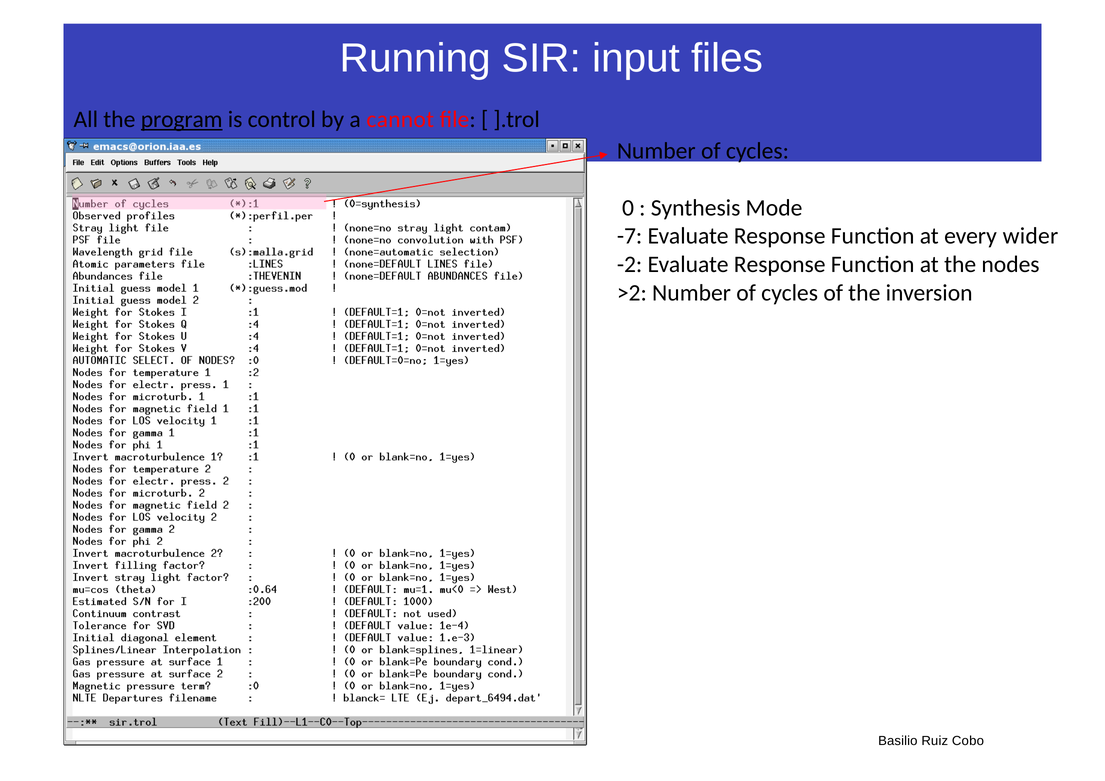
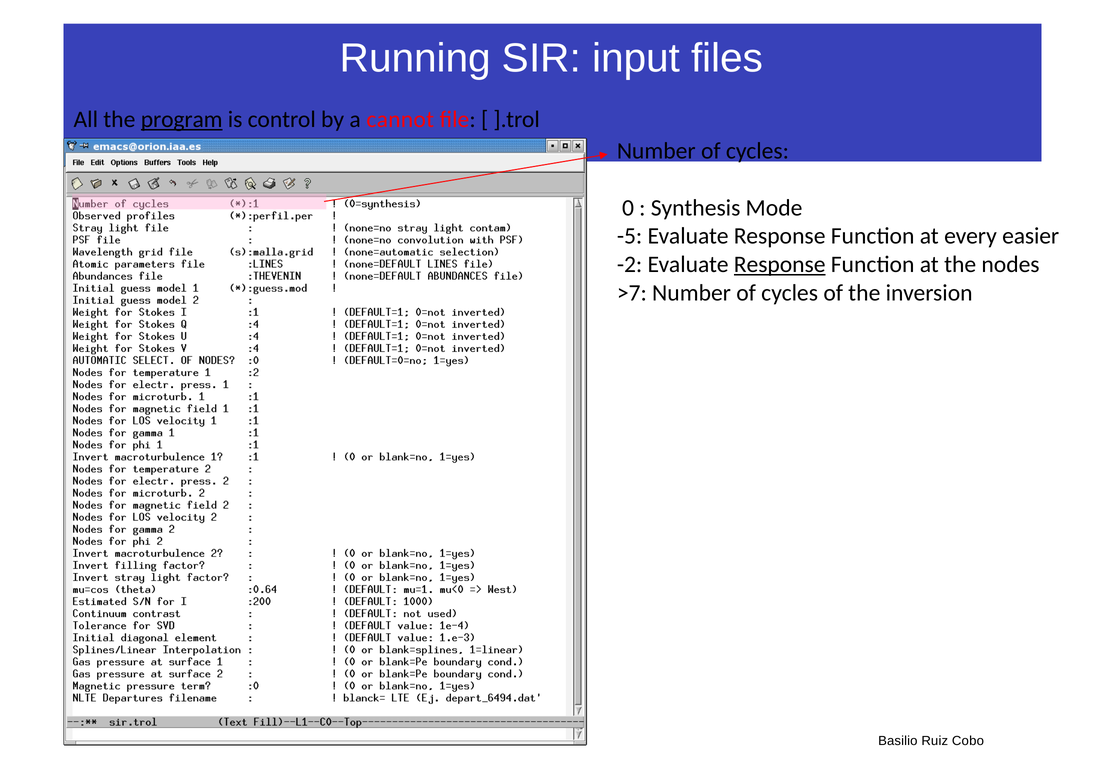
-7: -7 -> -5
wider: wider -> easier
Response at (780, 264) underline: none -> present
>2: >2 -> >7
